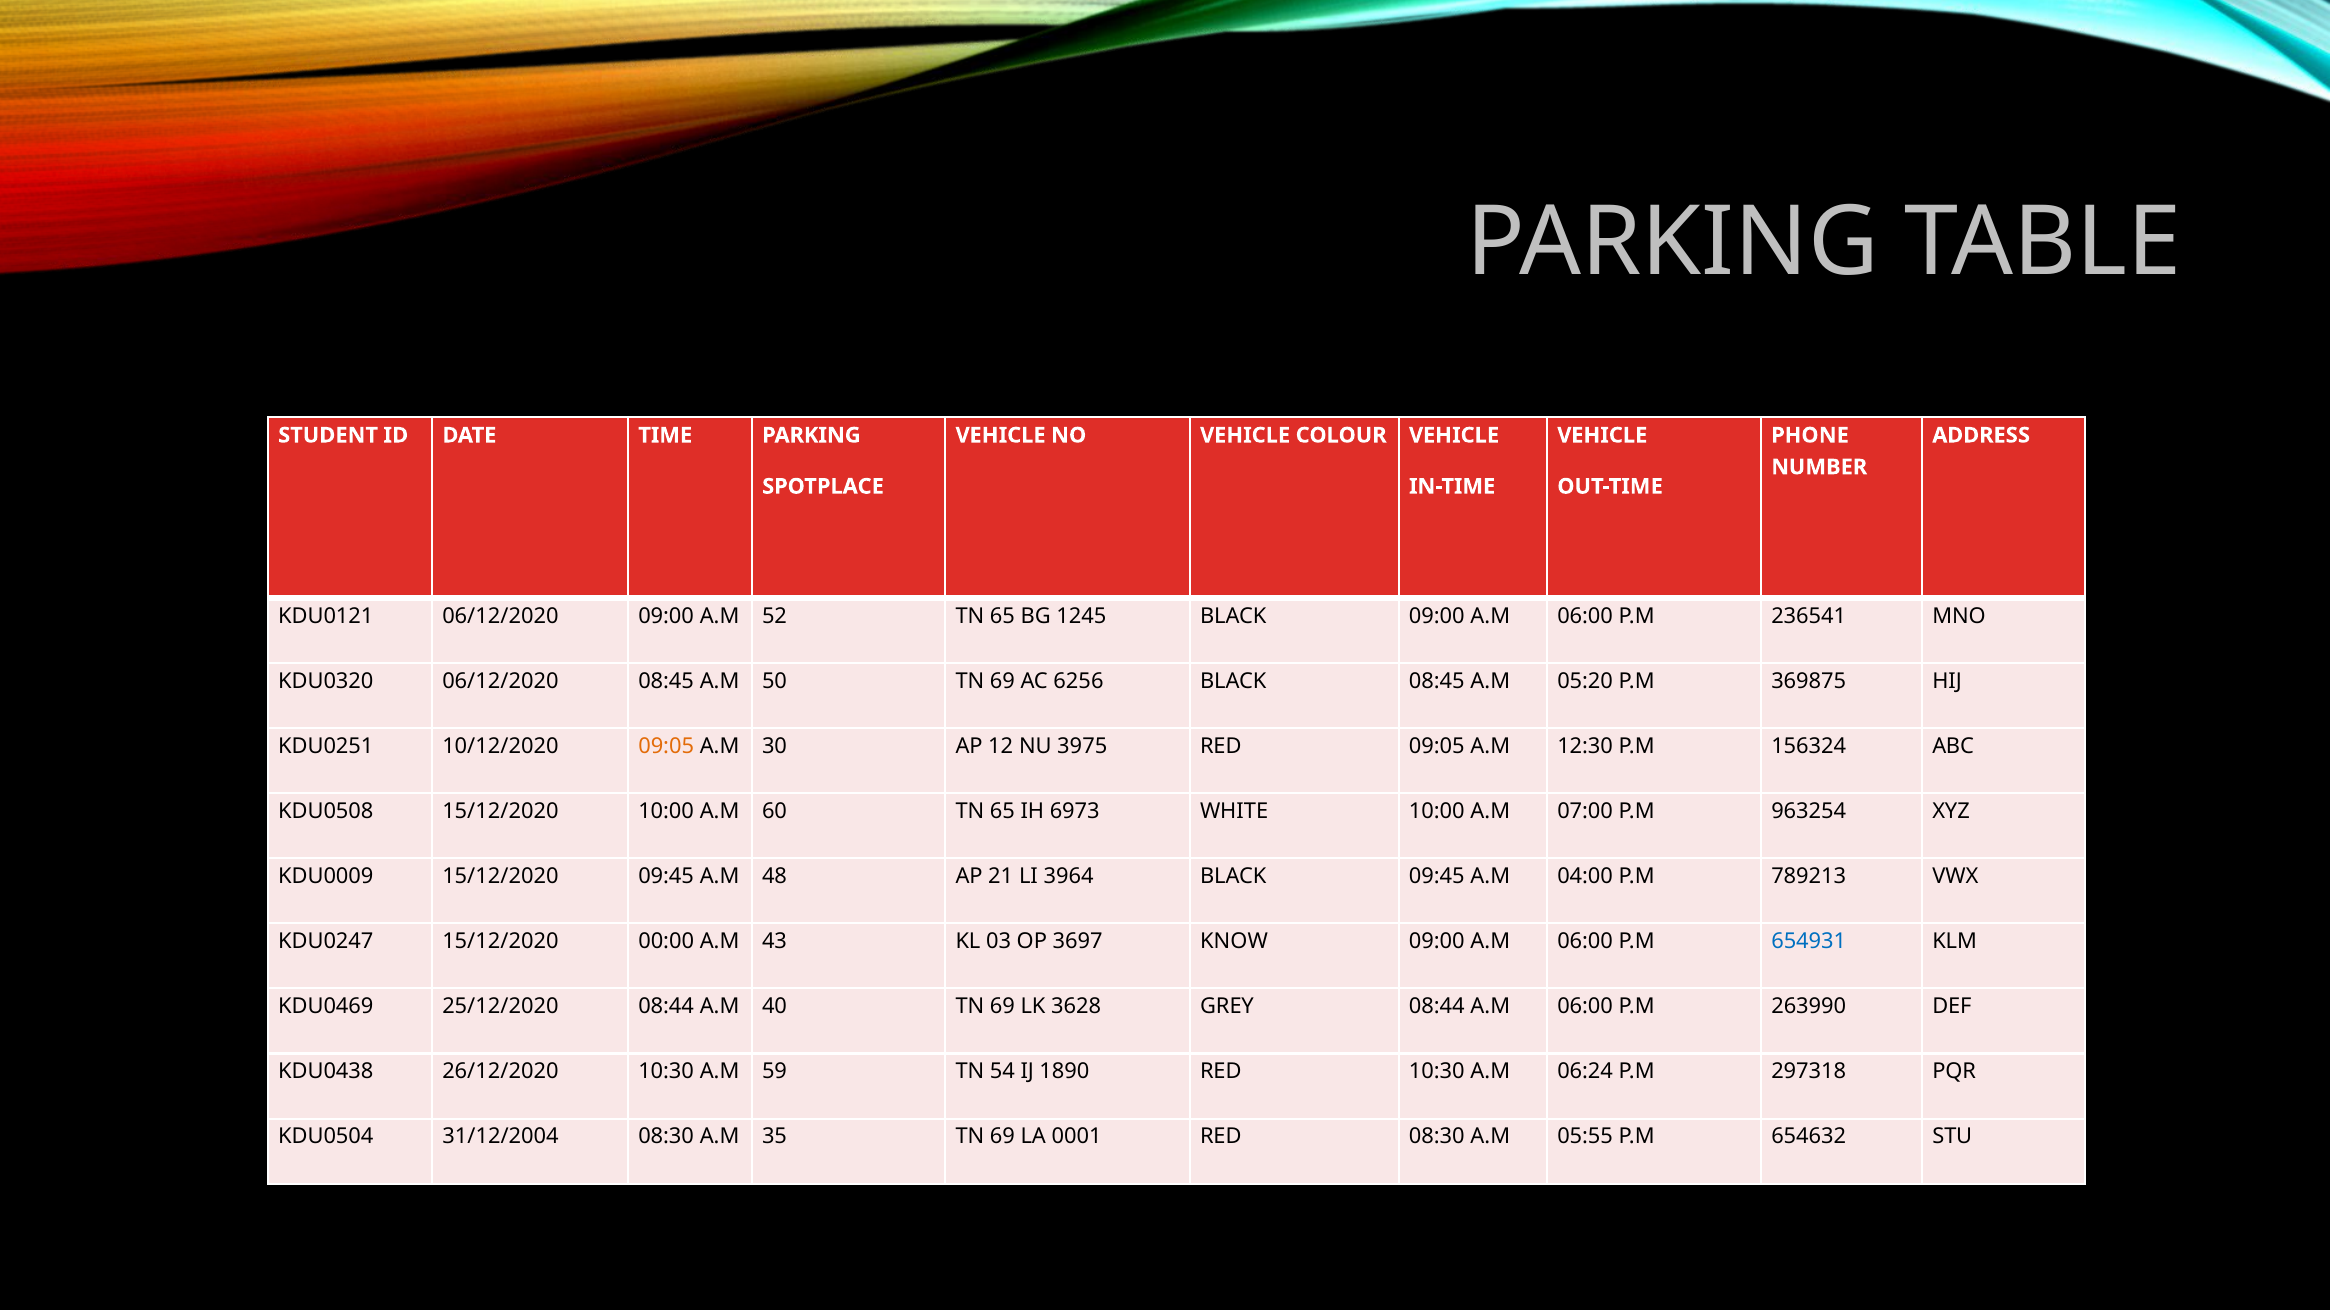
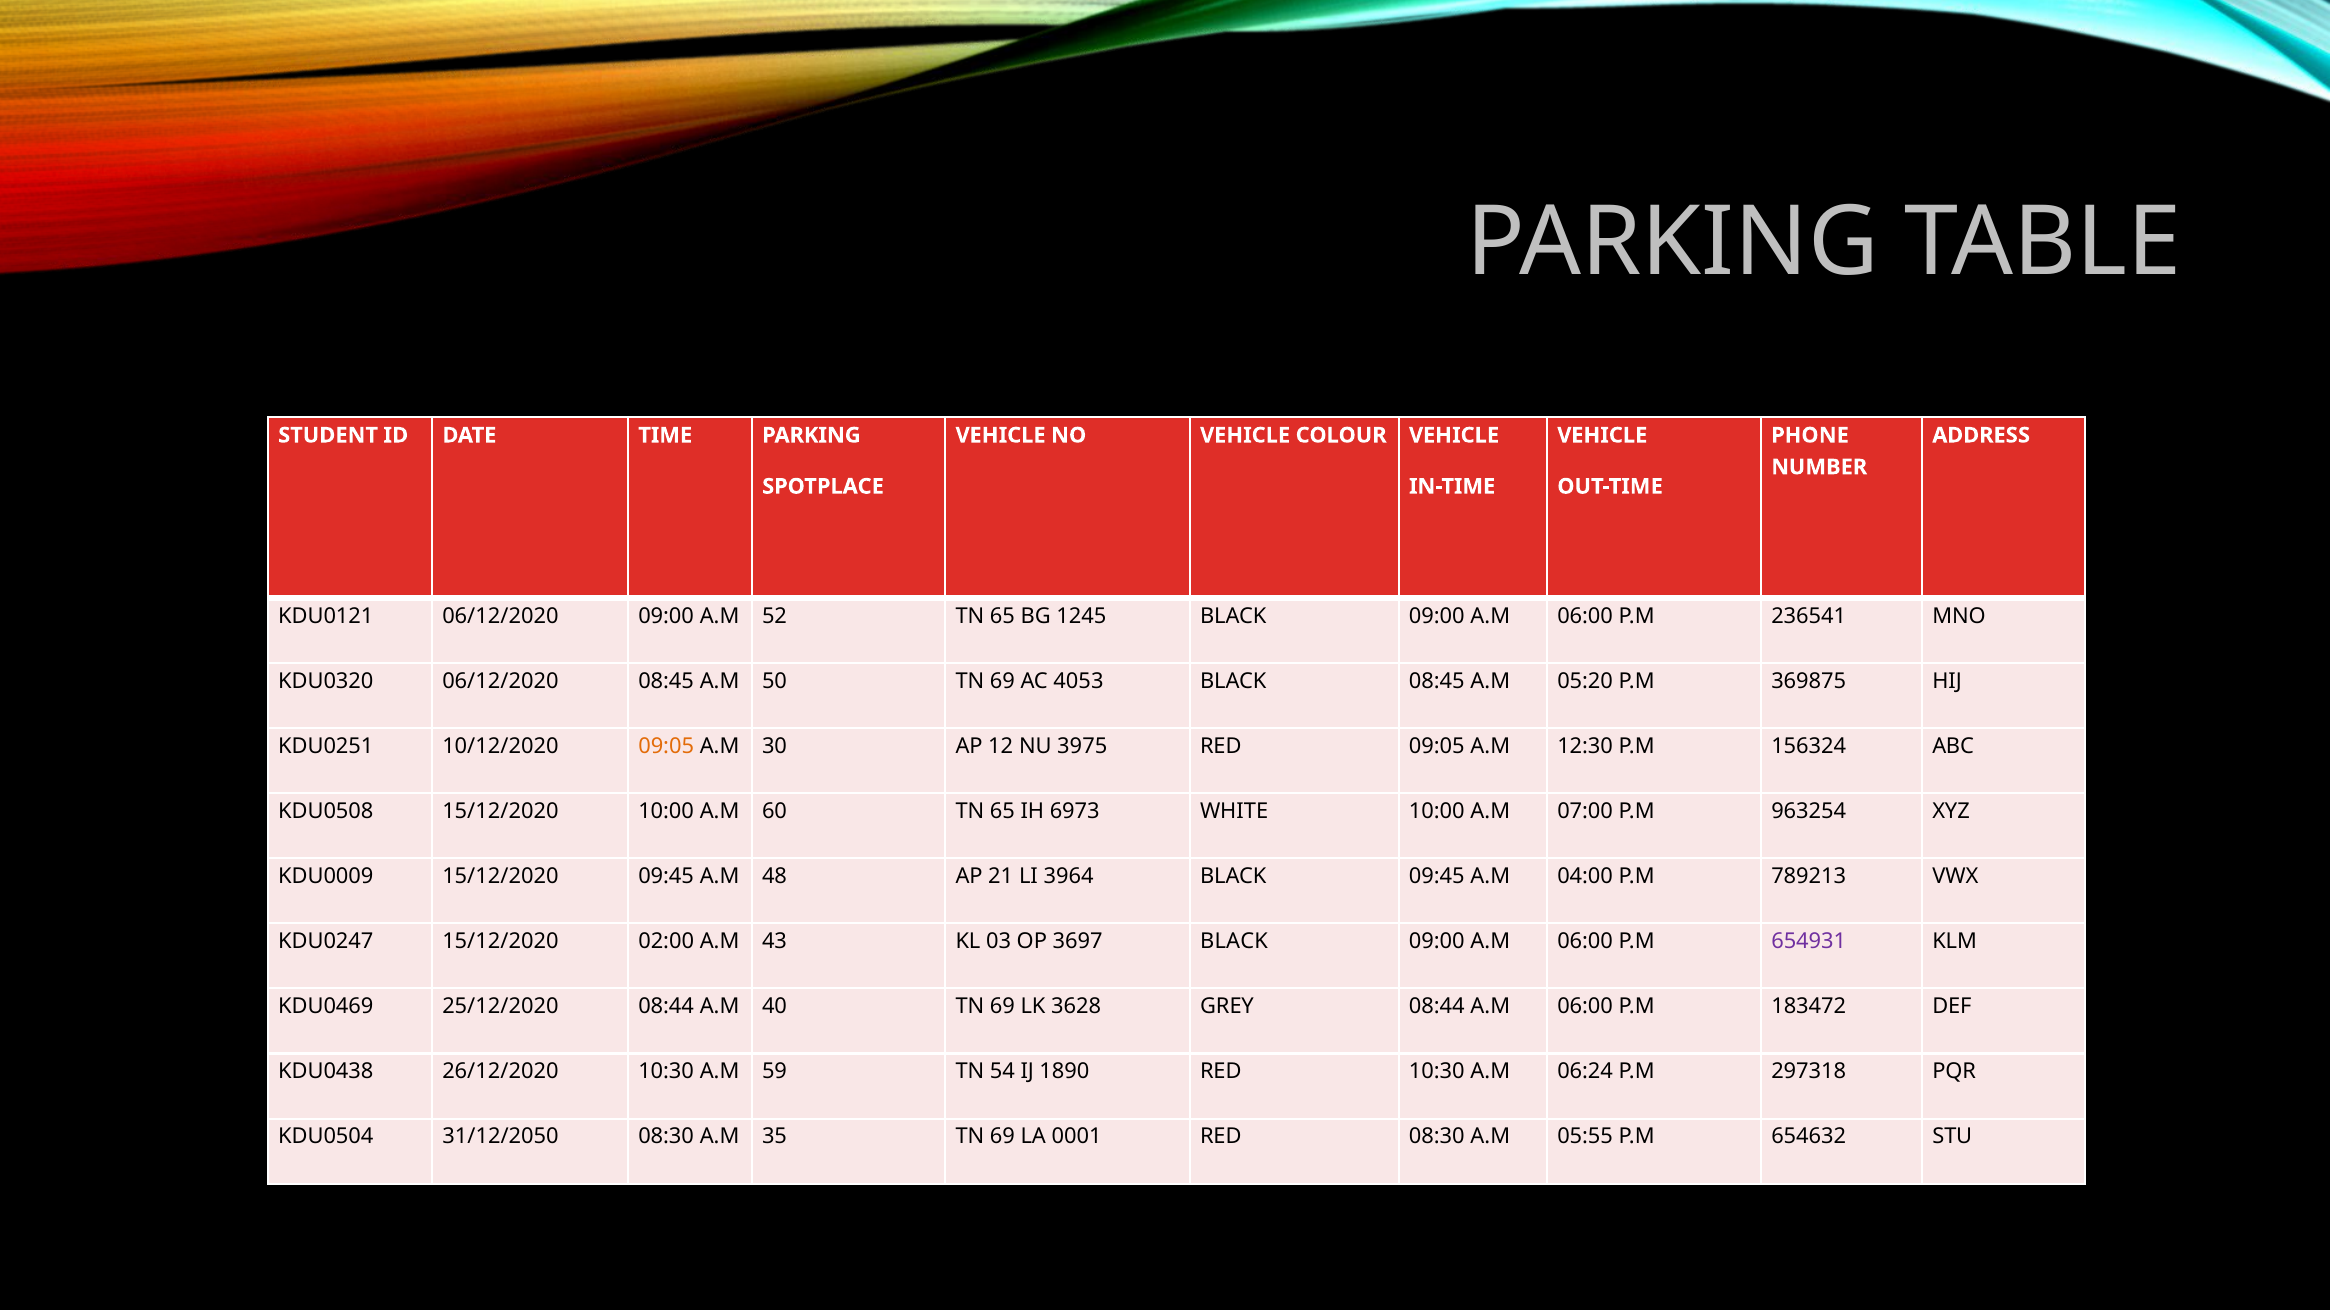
6256: 6256 -> 4053
00:00: 00:00 -> 02:00
3697 KNOW: KNOW -> BLACK
654931 colour: blue -> purple
263990: 263990 -> 183472
31/12/2004: 31/12/2004 -> 31/12/2050
